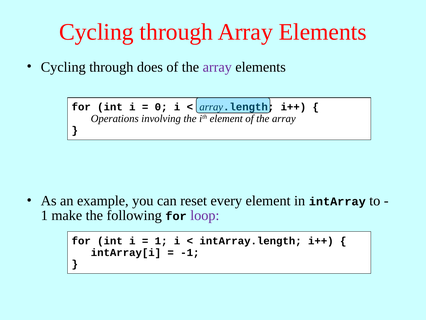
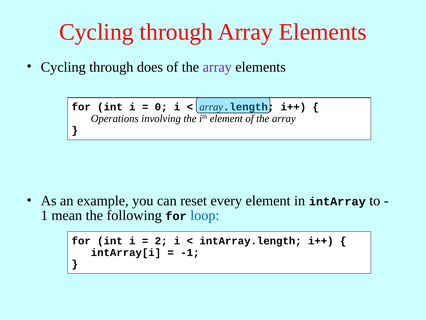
make: make -> mean
loop colour: purple -> blue
1 at (161, 241): 1 -> 2
